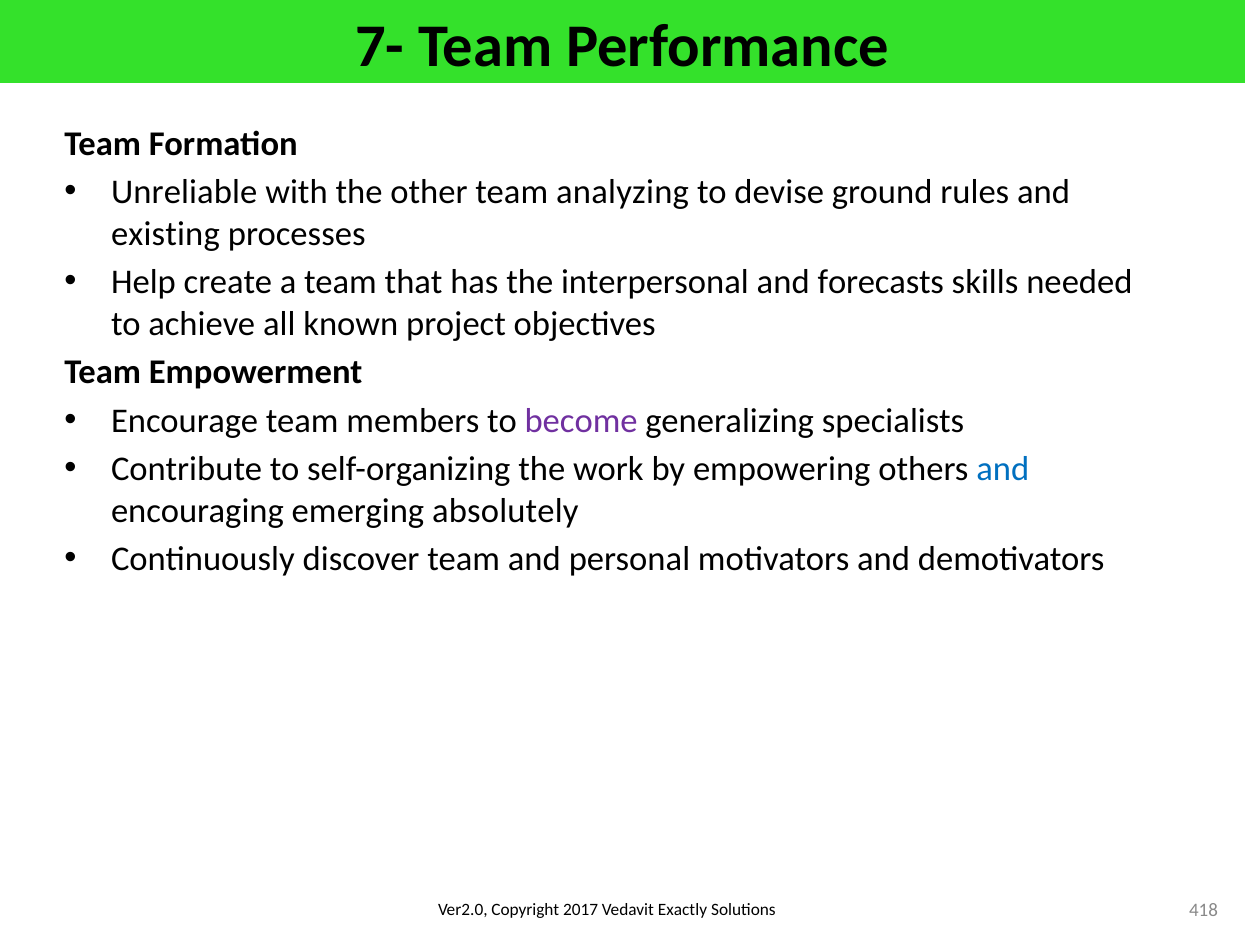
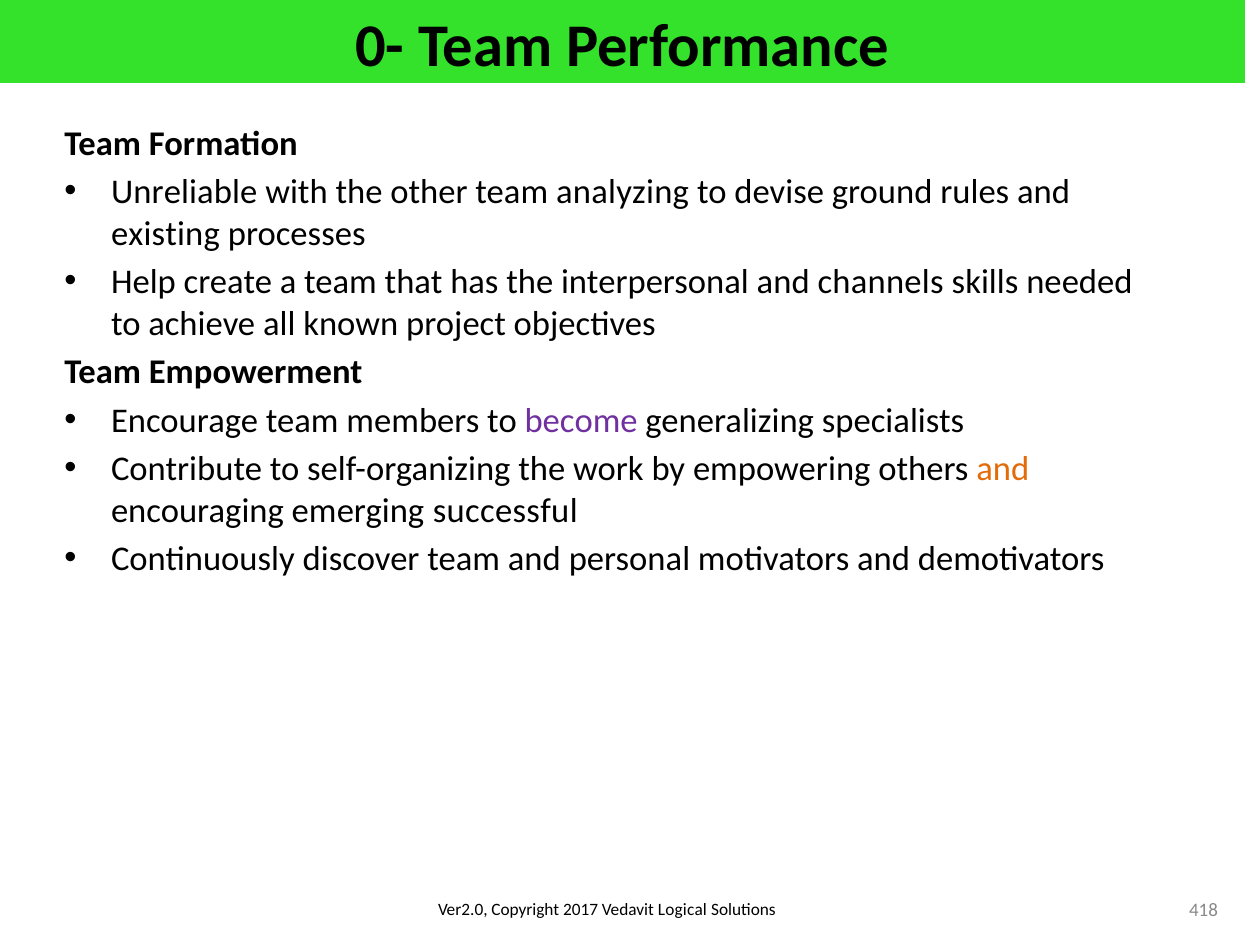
7-: 7- -> 0-
forecasts: forecasts -> channels
and at (1003, 469) colour: blue -> orange
absolutely: absolutely -> successful
Exactly: Exactly -> Logical
